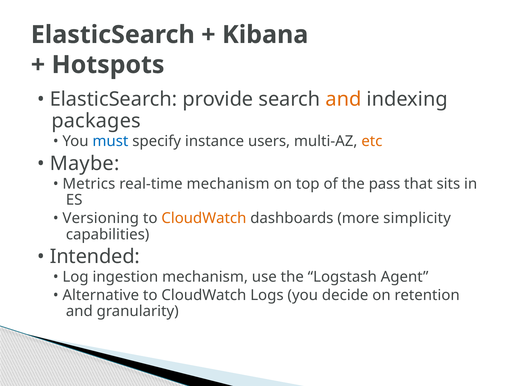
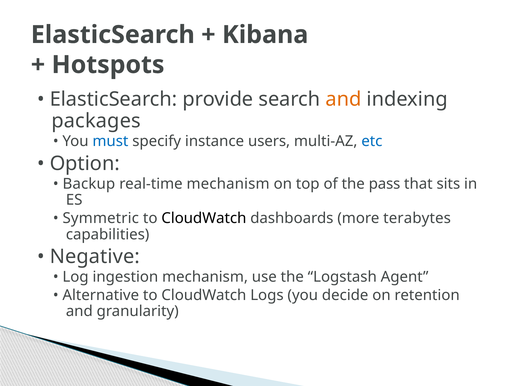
etc colour: orange -> blue
Maybe: Maybe -> Option
Metrics: Metrics -> Backup
Versioning: Versioning -> Symmetric
CloudWatch at (204, 218) colour: orange -> black
simplicity: simplicity -> terabytes
Intended: Intended -> Negative
